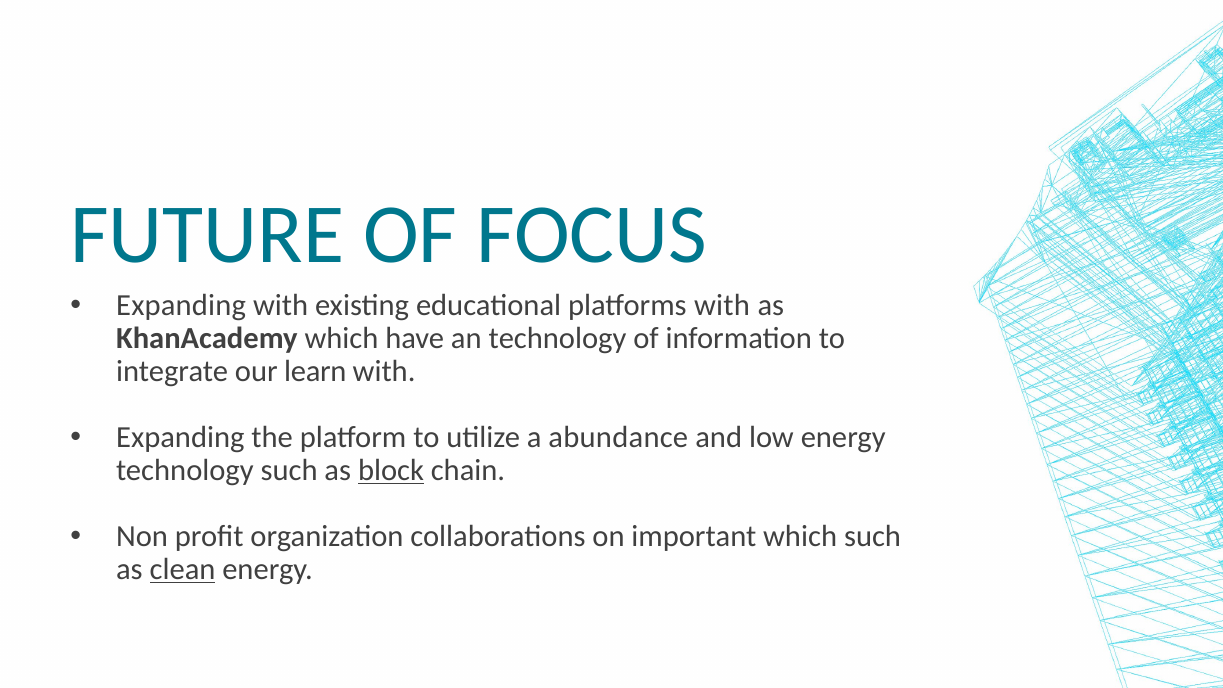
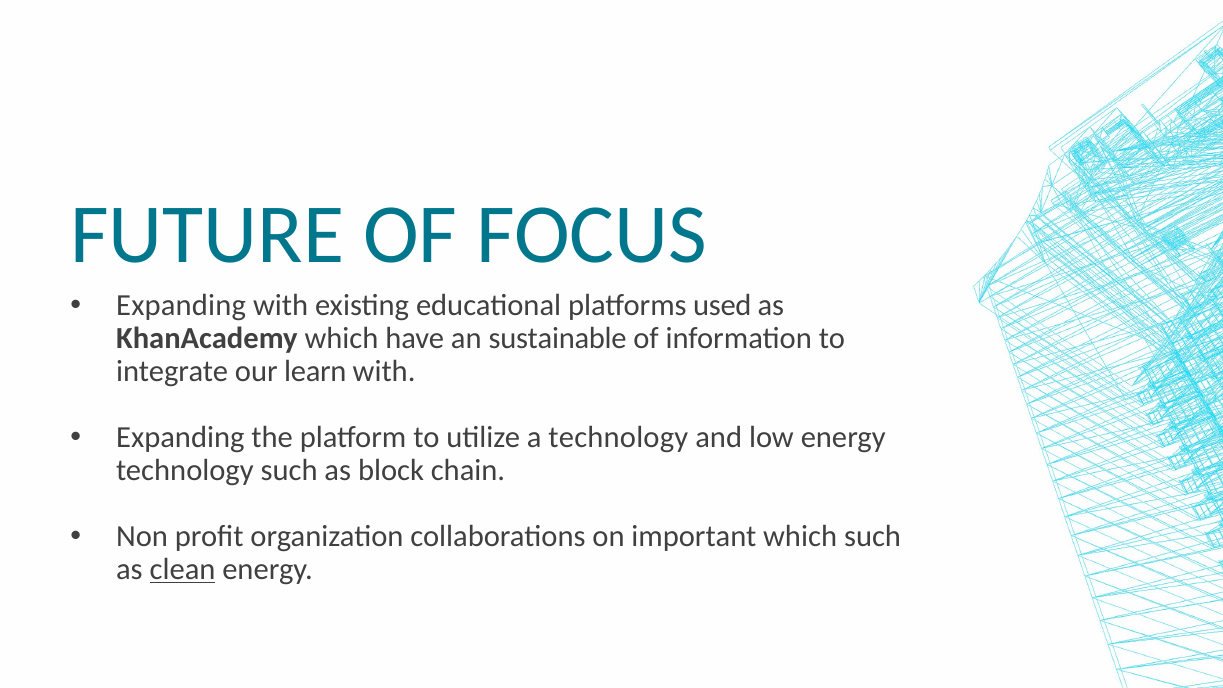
platforms with: with -> used
an technology: technology -> sustainable
a abundance: abundance -> technology
block underline: present -> none
